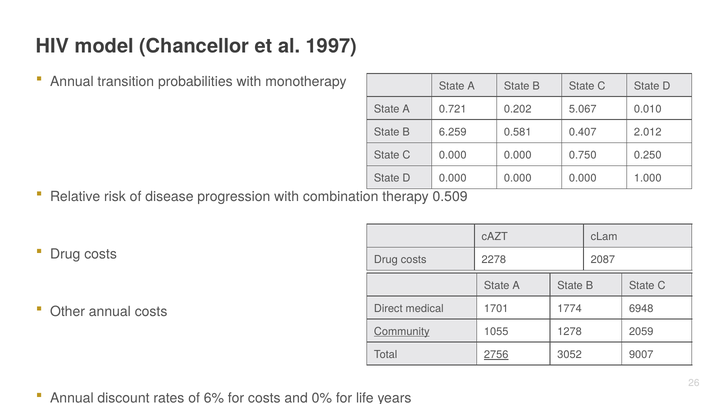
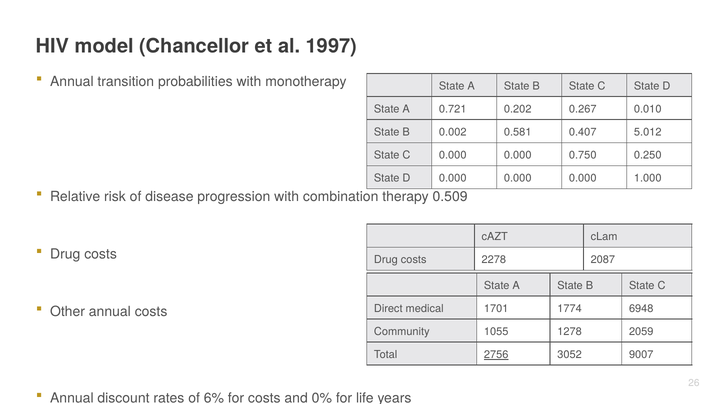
5.067: 5.067 -> 0.267
6.259: 6.259 -> 0.002
2.012: 2.012 -> 5.012
Community underline: present -> none
